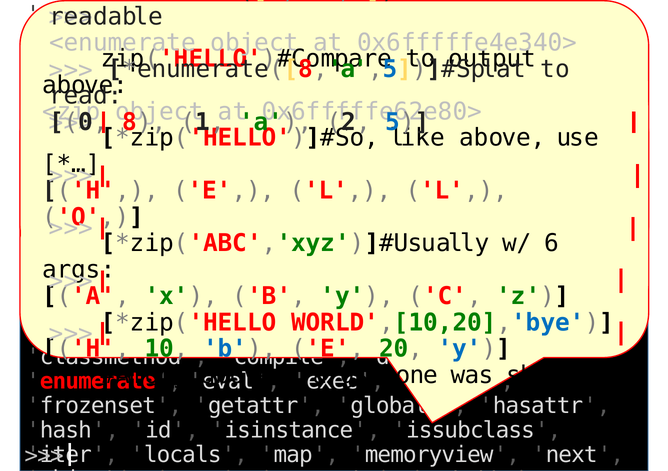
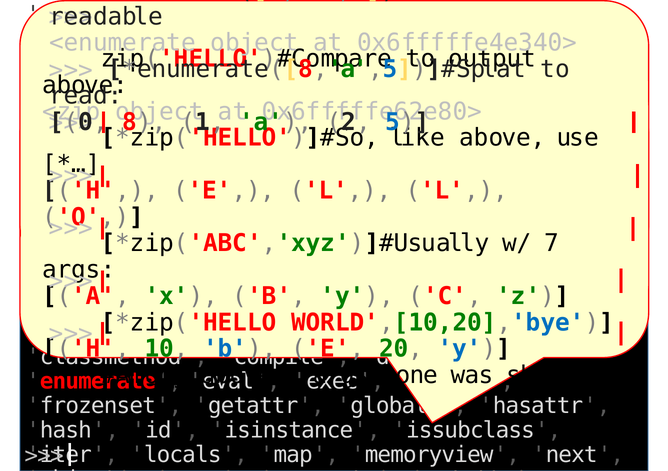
6: 6 -> 7
